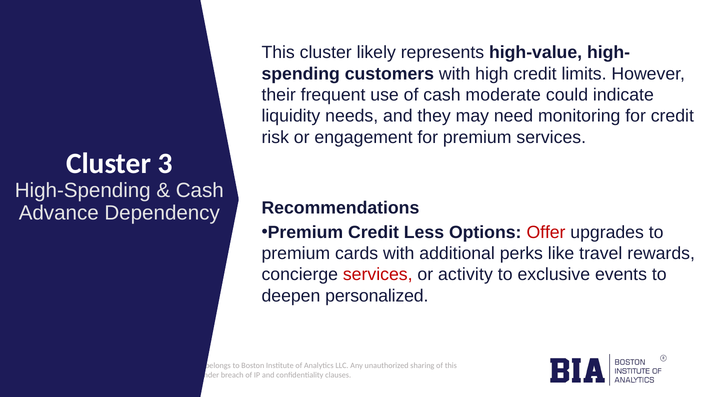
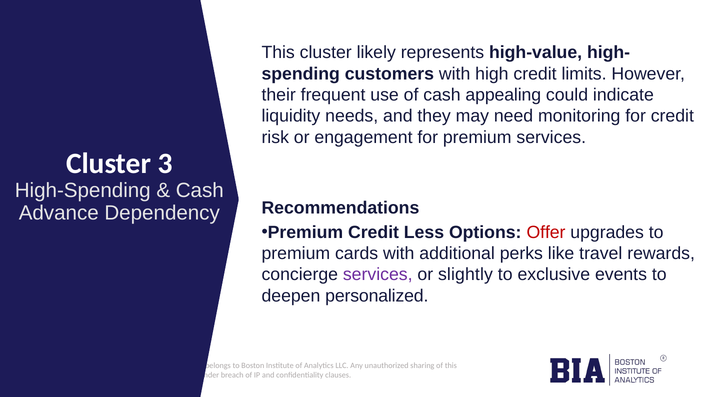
moderate: moderate -> appealing
services at (378, 275) colour: red -> purple
activity: activity -> slightly
